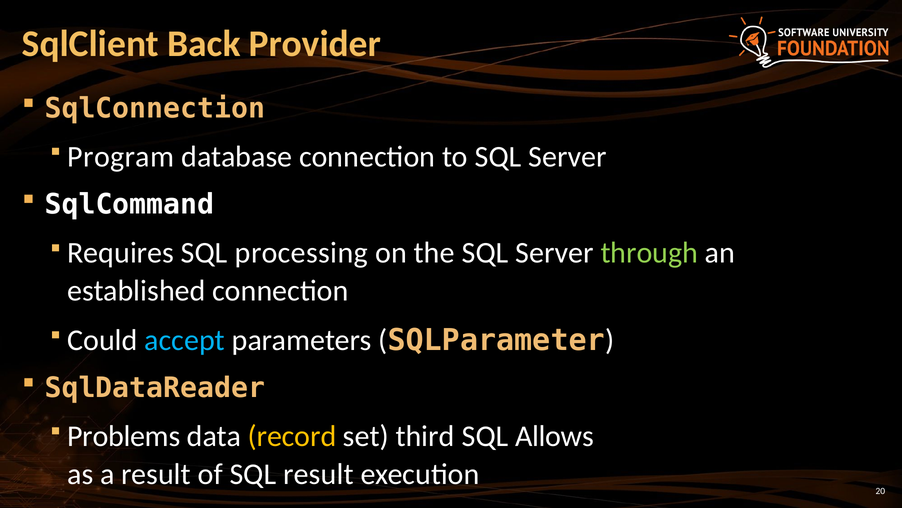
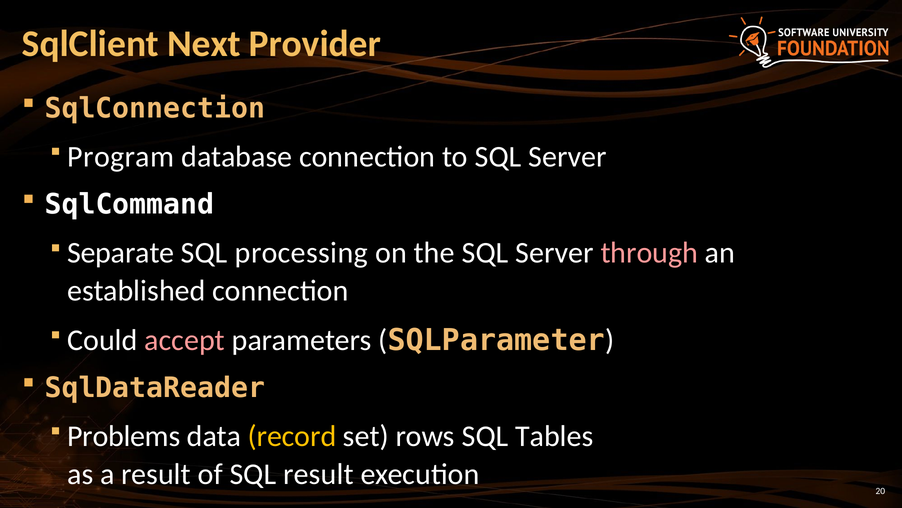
Back: Back -> Next
Requires: Requires -> Separate
through colour: light green -> pink
accept colour: light blue -> pink
third: third -> rows
Allows: Allows -> Tables
